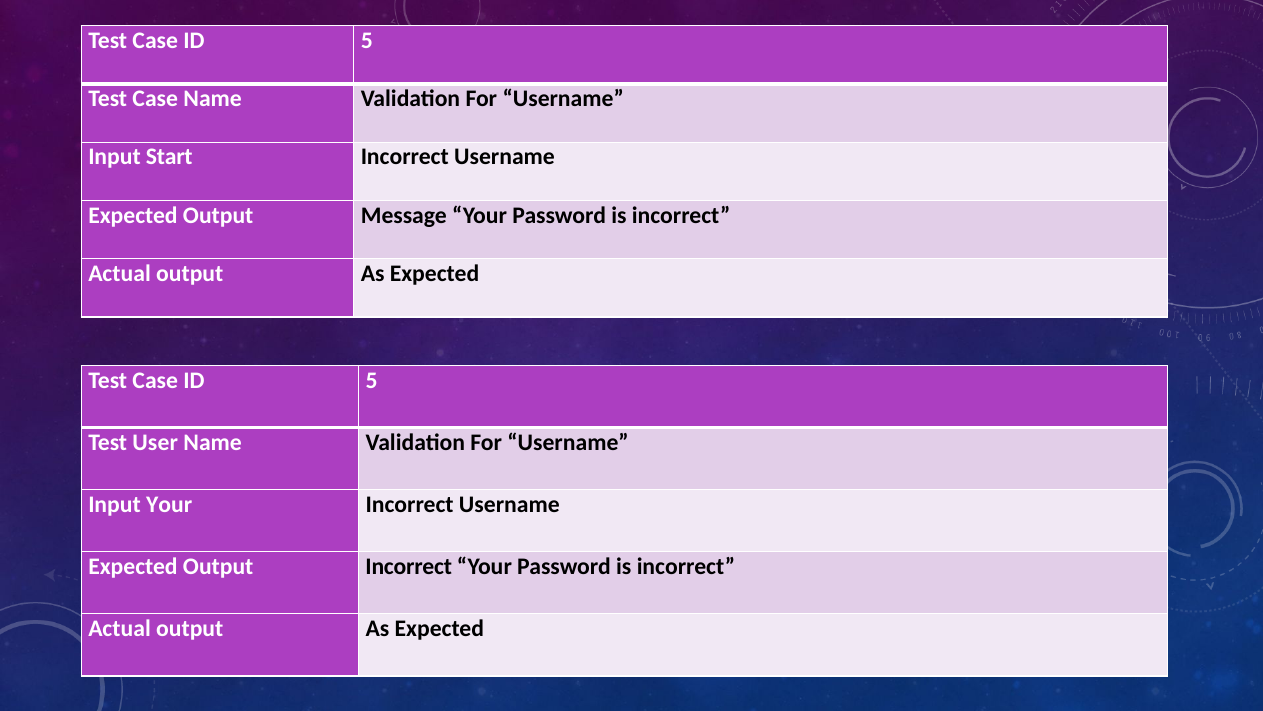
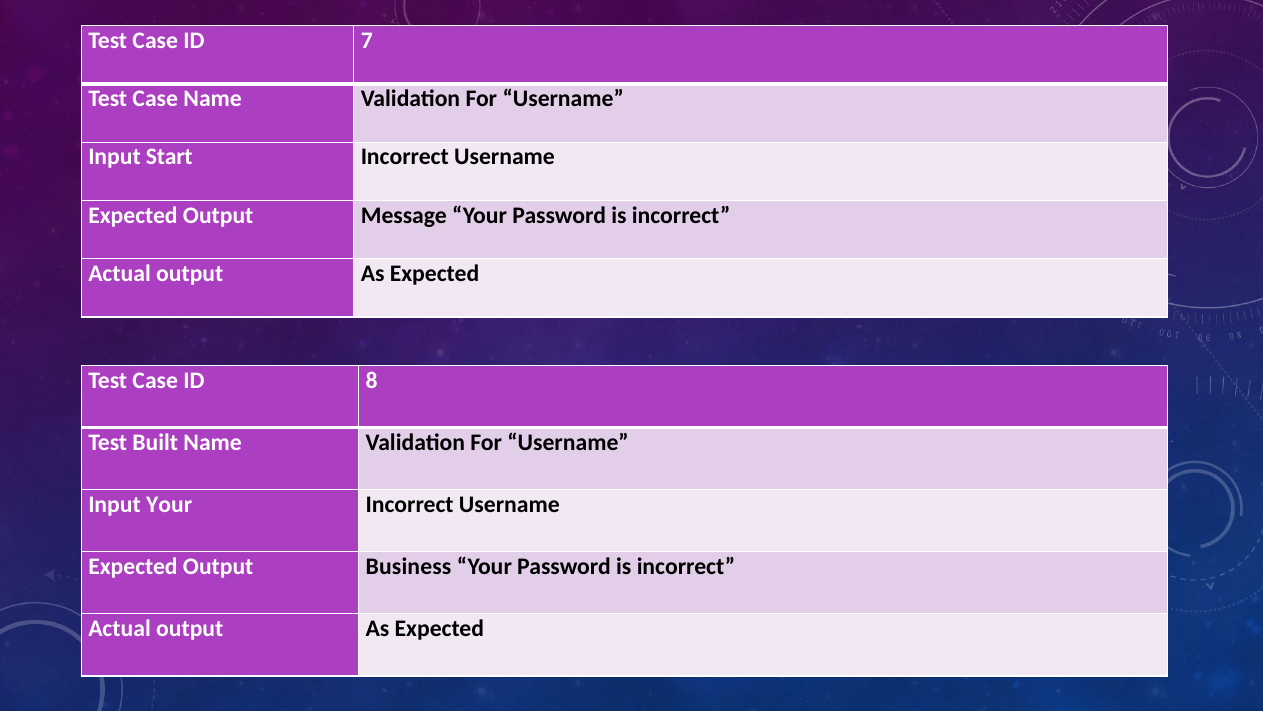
5 at (367, 41): 5 -> 7
5 at (372, 380): 5 -> 8
User: User -> Built
Output Incorrect: Incorrect -> Business
